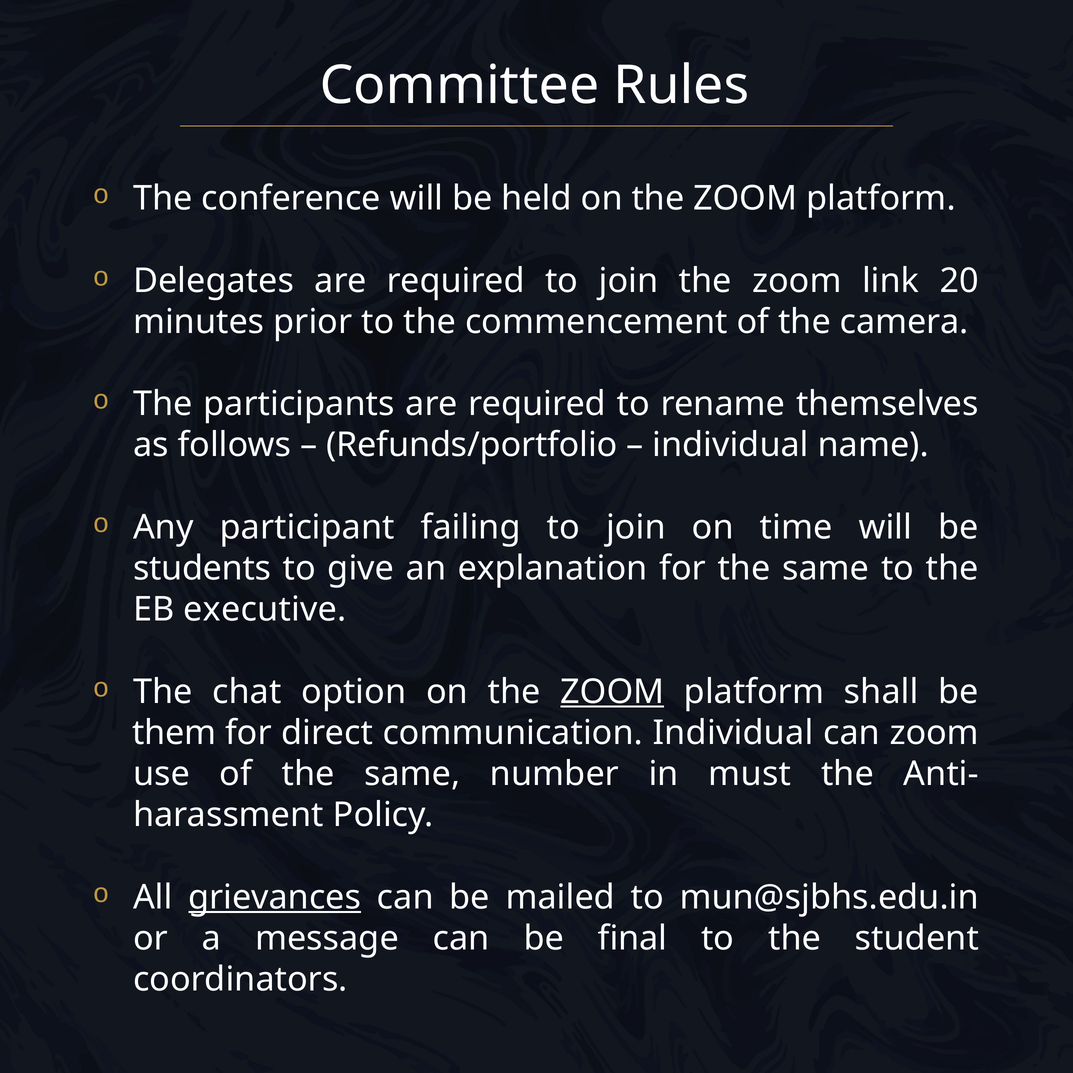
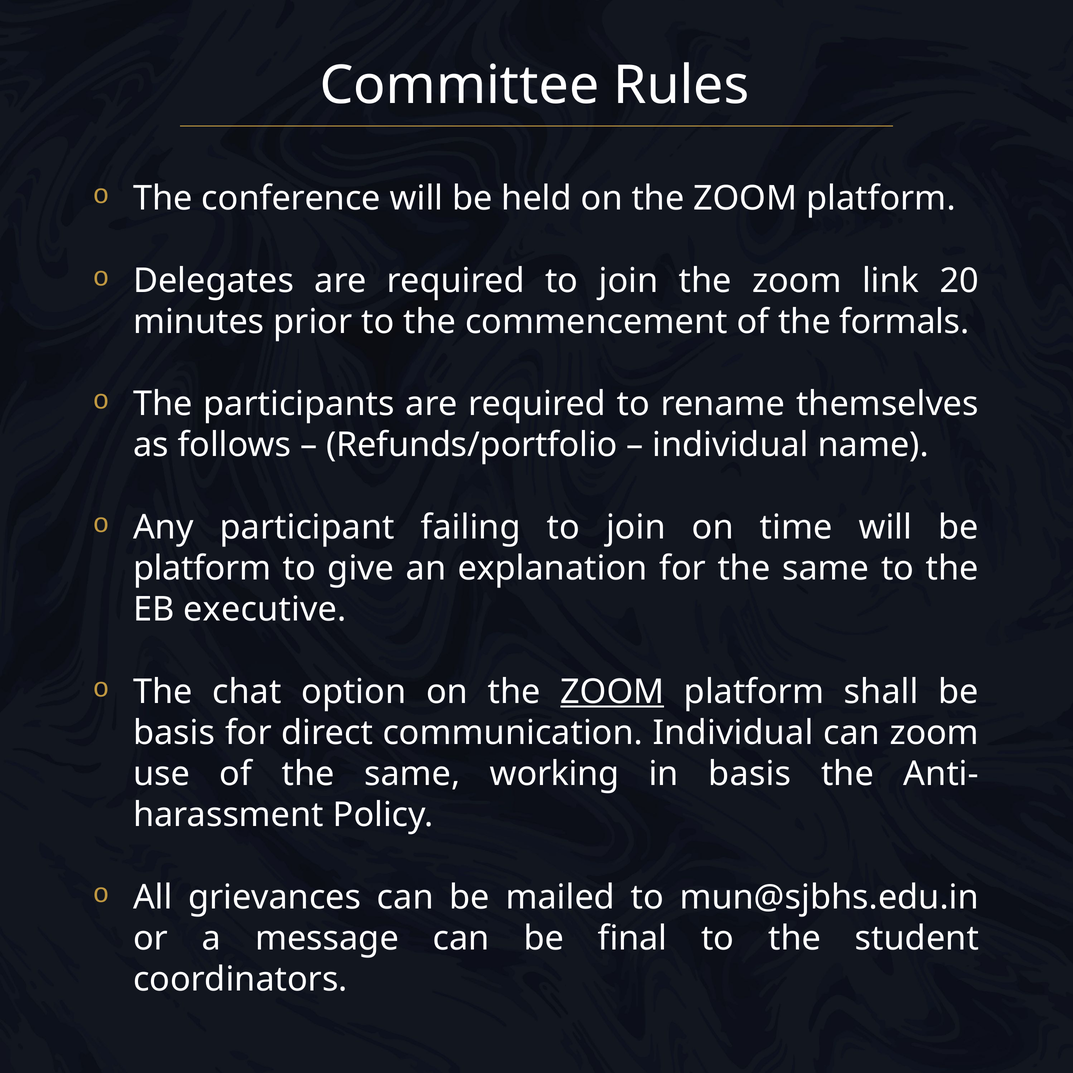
camera: camera -> formals
students at (202, 568): students -> platform
them at (174, 733): them -> basis
number: number -> working
in must: must -> basis
grievances underline: present -> none
